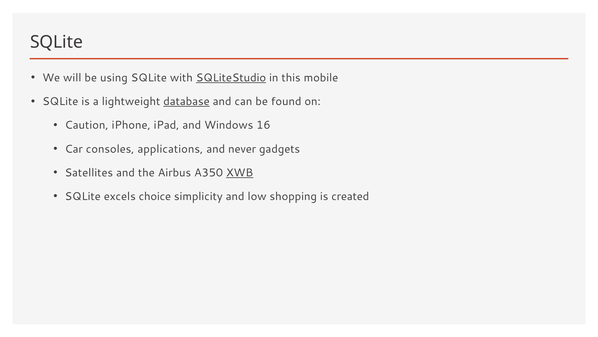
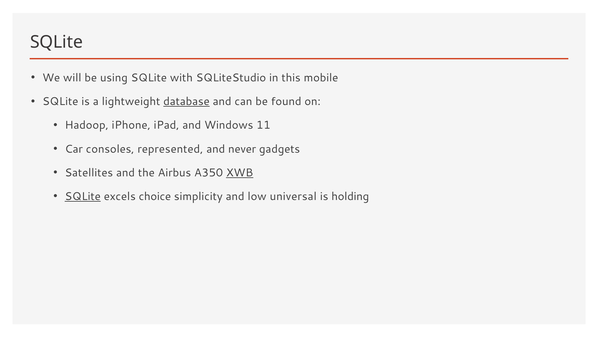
SQLiteStudio underline: present -> none
Caution: Caution -> Hadoop
16: 16 -> 11
applications: applications -> represented
SQLite at (83, 196) underline: none -> present
shopping: shopping -> universal
created: created -> holding
